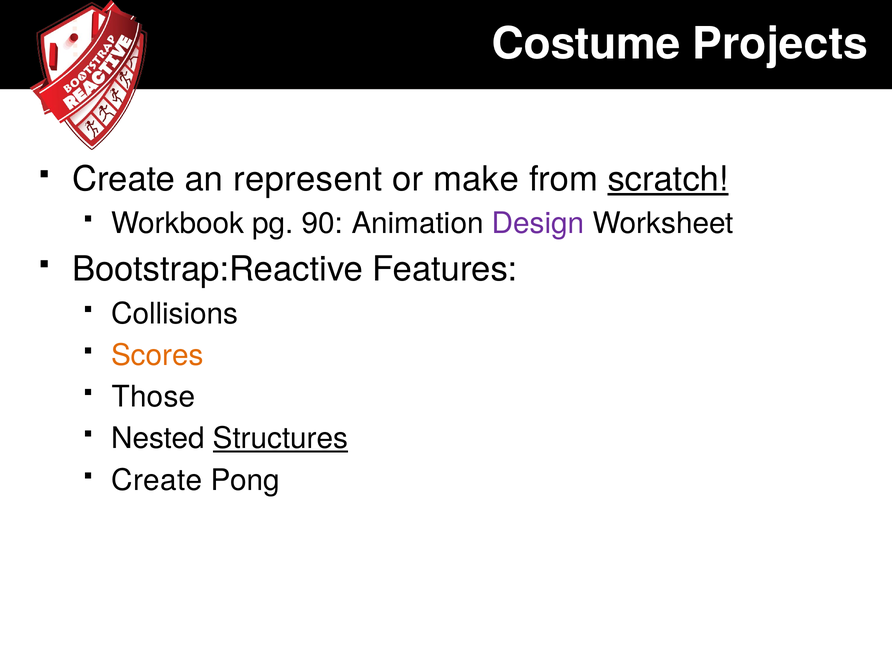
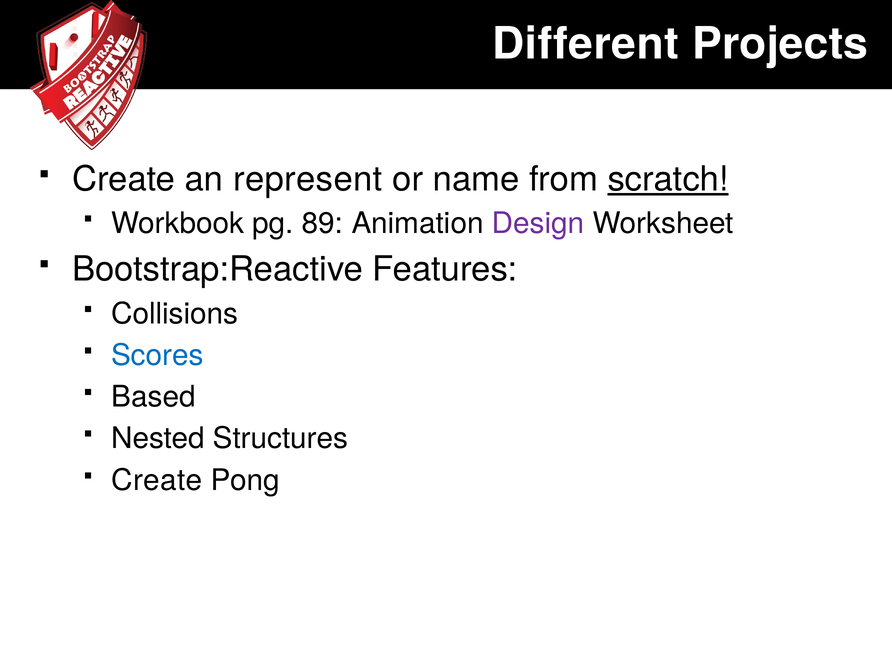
Costume: Costume -> Different
make: make -> name
90: 90 -> 89
Scores colour: orange -> blue
Those: Those -> Based
Structures underline: present -> none
